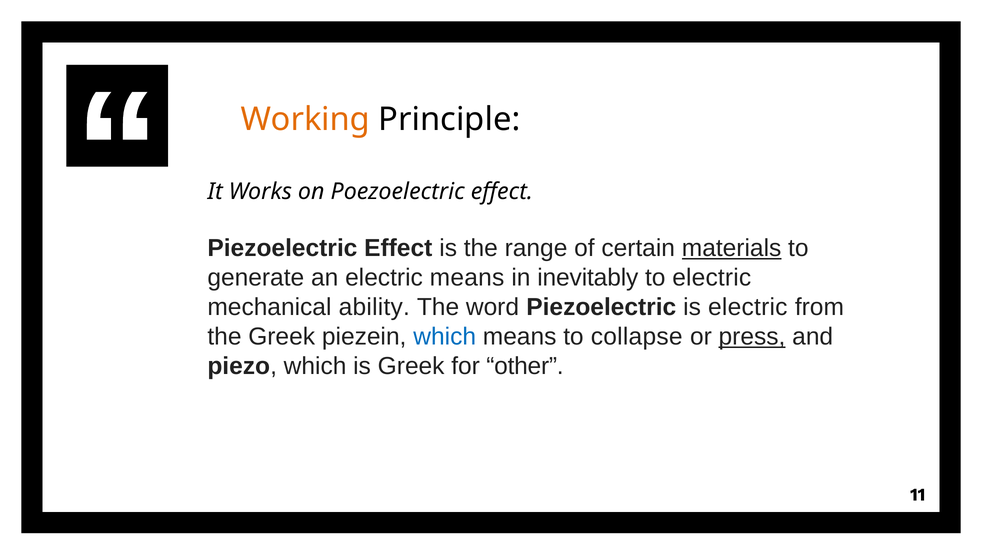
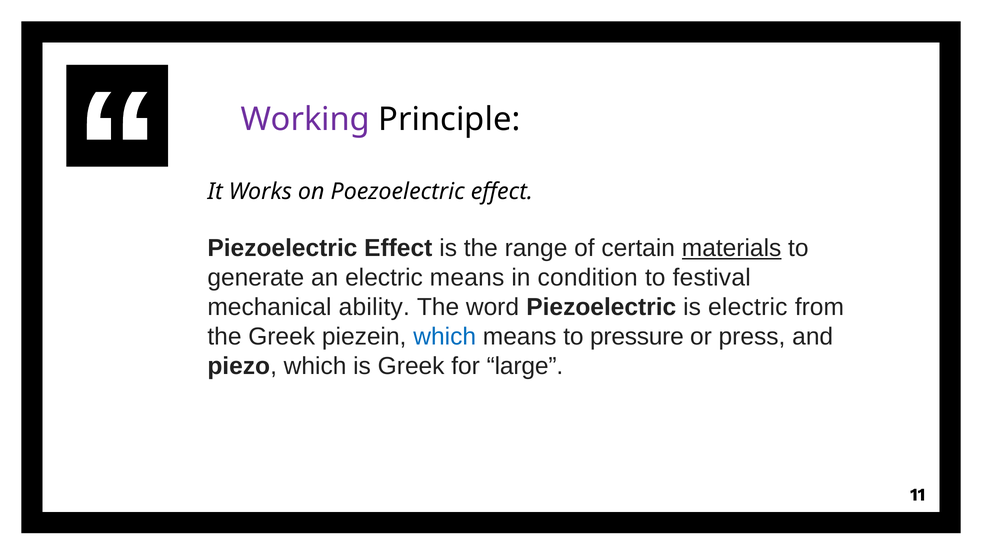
Working colour: orange -> purple
inevitably: inevitably -> condition
to electric: electric -> festival
collapse: collapse -> pressure
press underline: present -> none
other: other -> large
